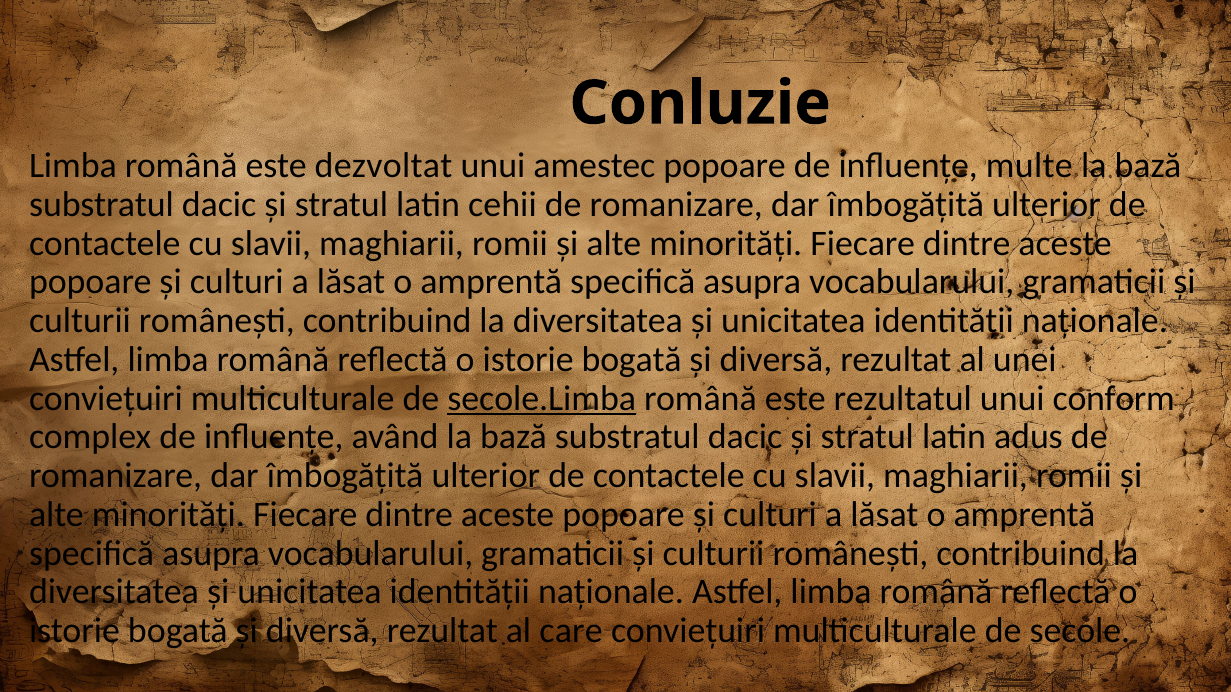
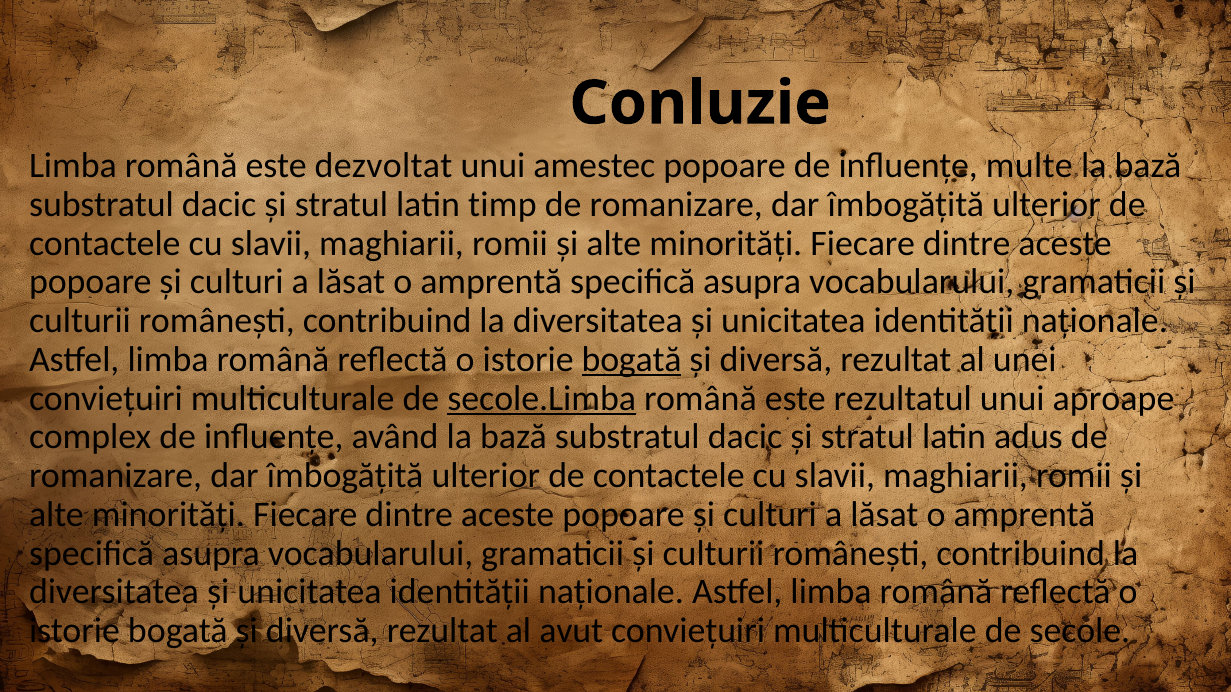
cehii: cehii -> timp
bogată at (632, 360) underline: none -> present
conform: conform -> aproape
care: care -> avut
